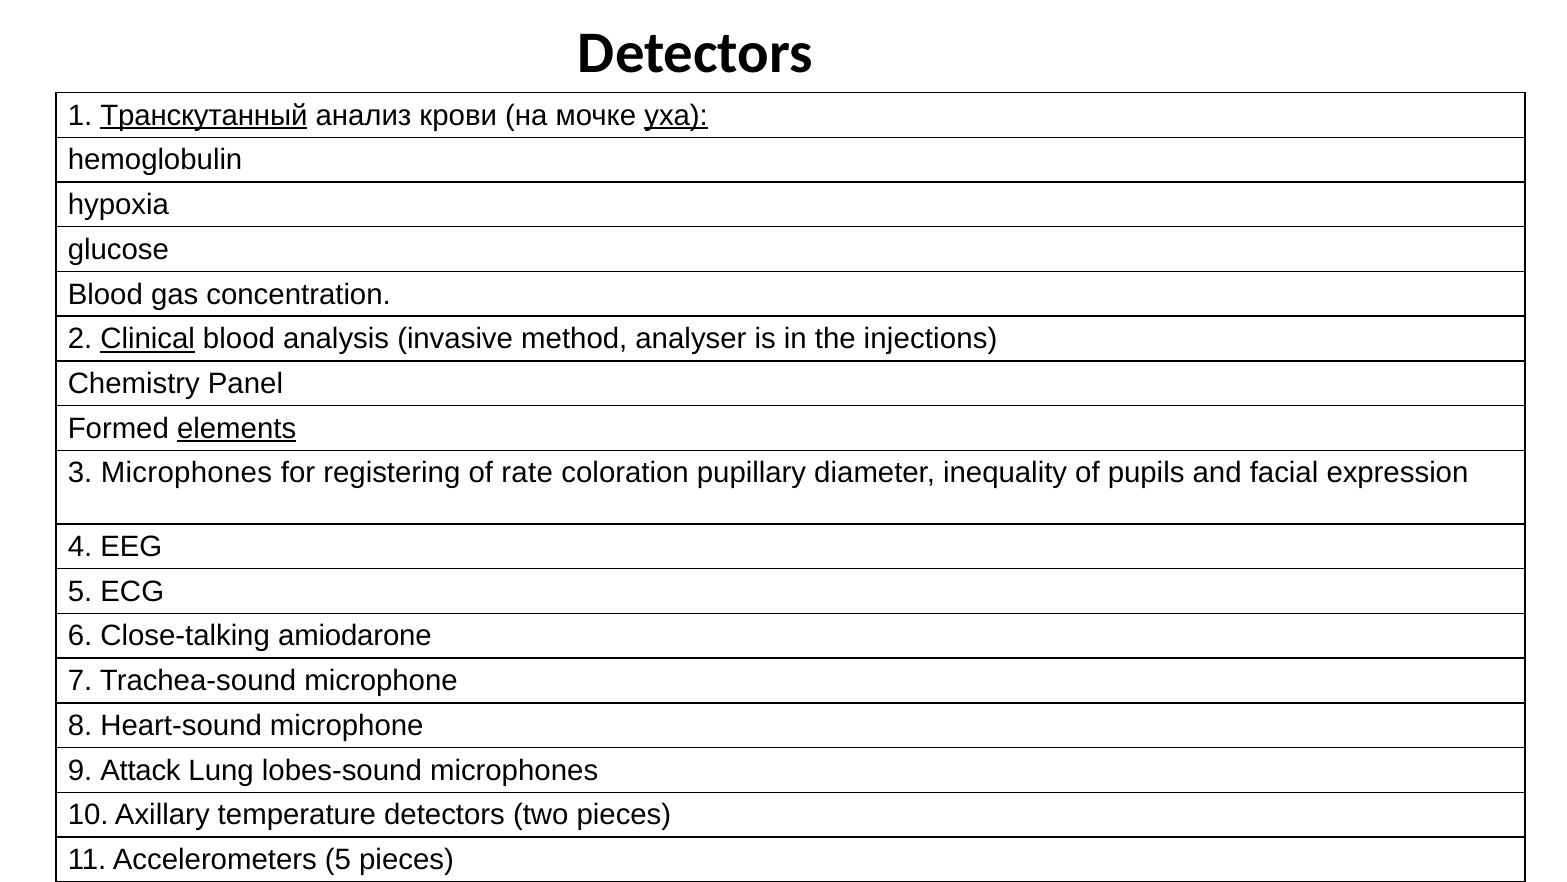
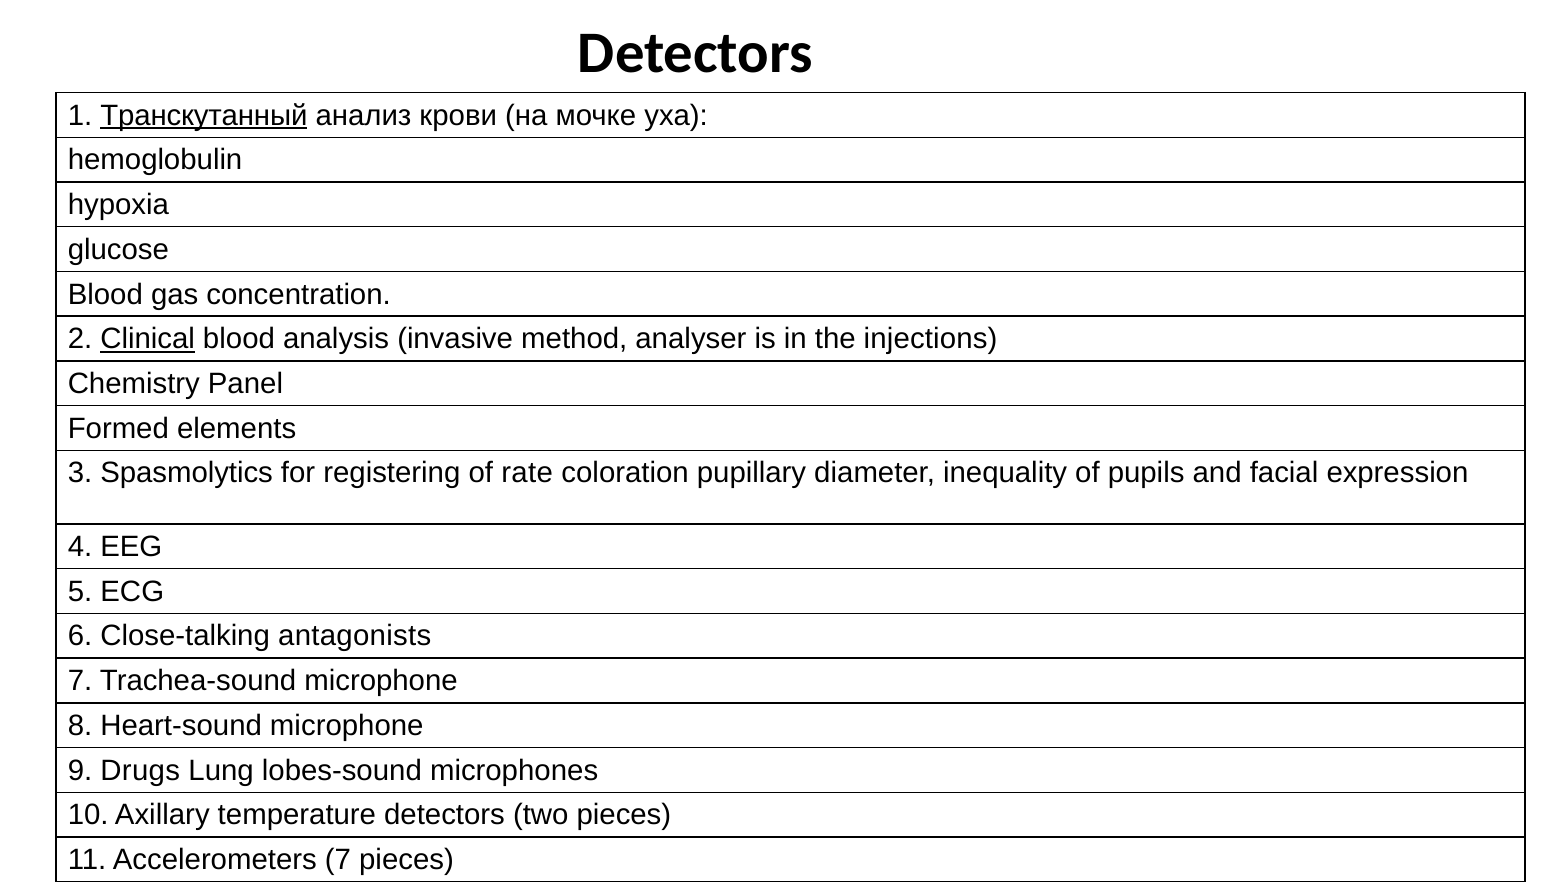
уха underline: present -> none
elements underline: present -> none
3 Microphones: Microphones -> Spasmolytics
amiodarone: amiodarone -> antagonists
Attack: Attack -> Drugs
Accelerometers 5: 5 -> 7
